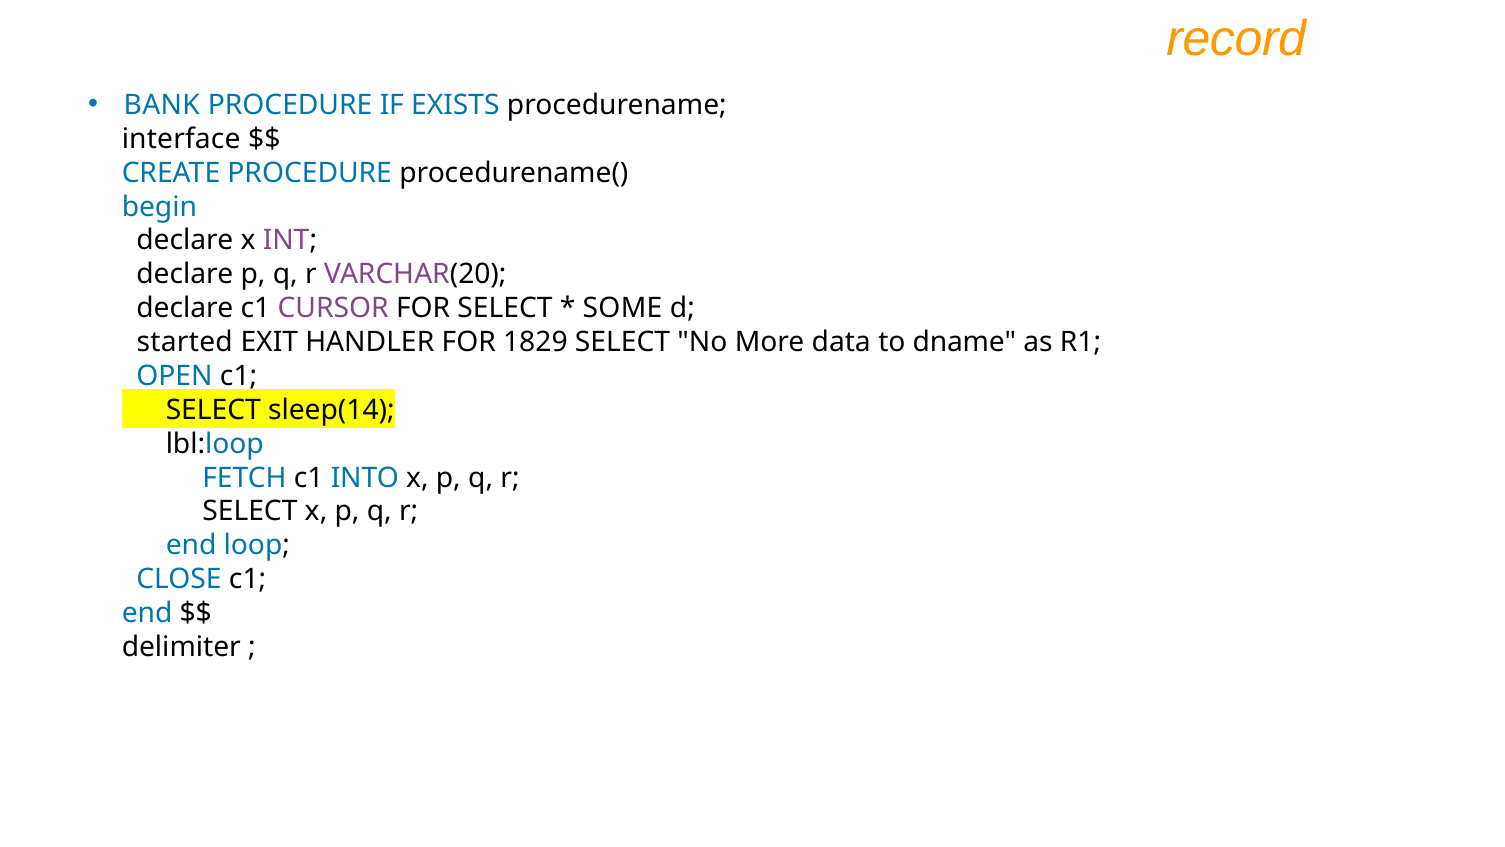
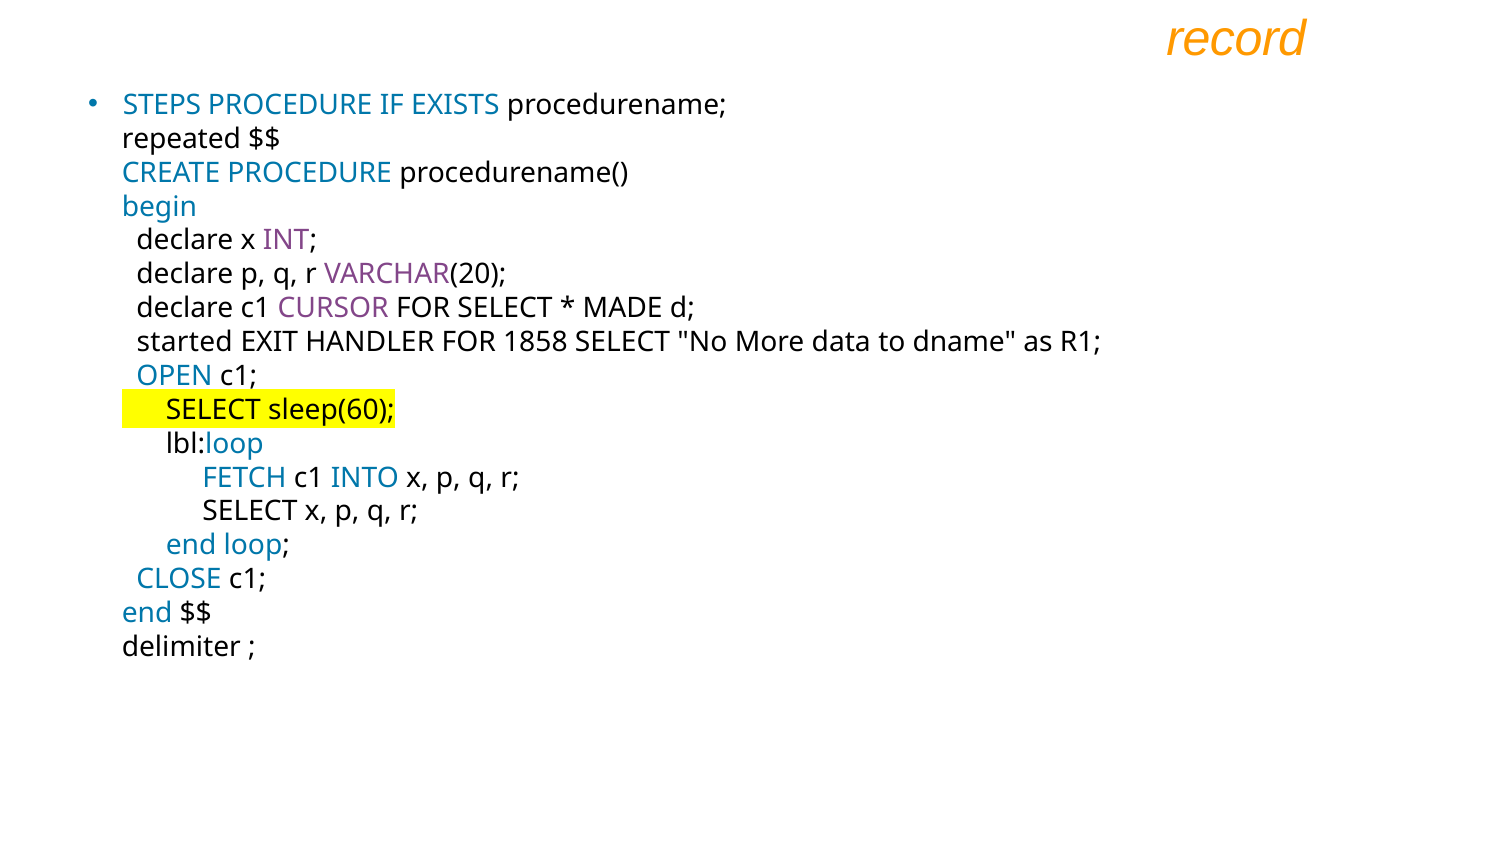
BANK: BANK -> STEPS
interface: interface -> repeated
SOME: SOME -> MADE
1829: 1829 -> 1858
sleep(14: sleep(14 -> sleep(60
